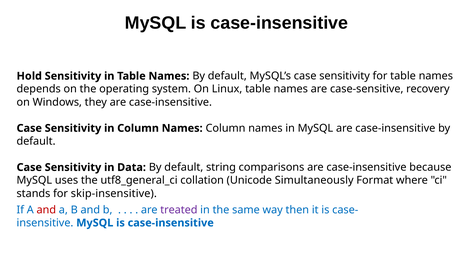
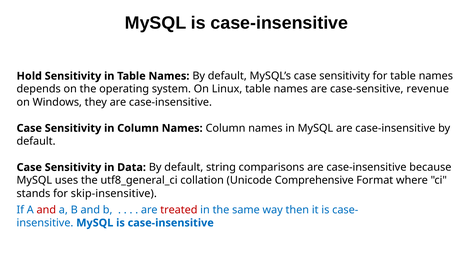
recovery: recovery -> revenue
Simultaneously: Simultaneously -> Comprehensive
treated colour: purple -> red
